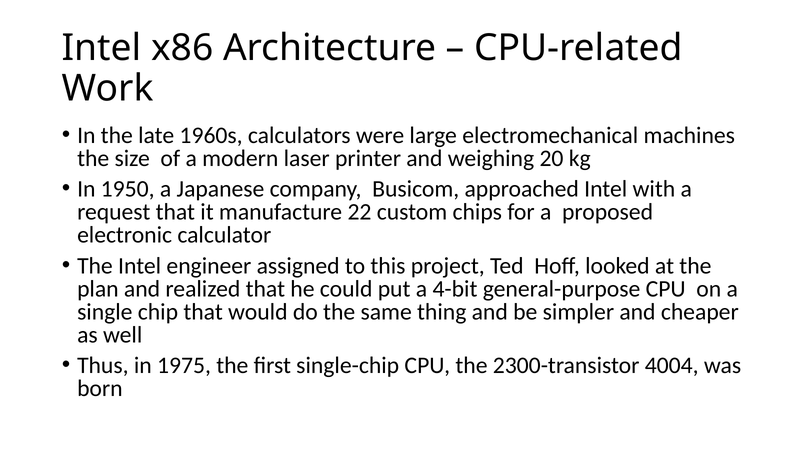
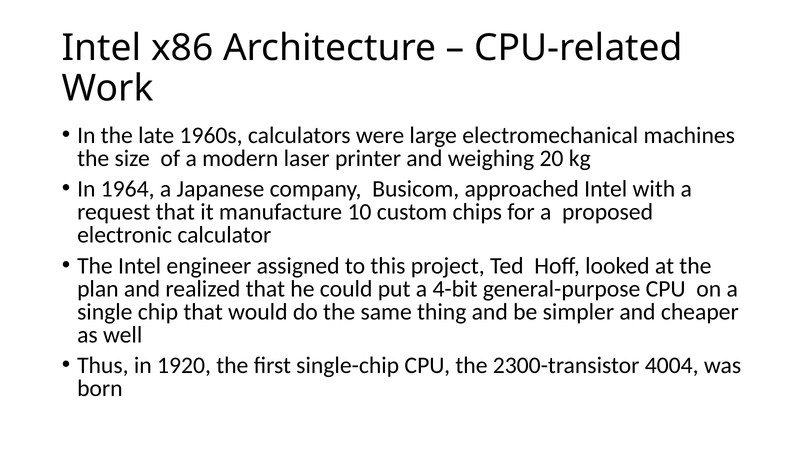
1950: 1950 -> 1964
22: 22 -> 10
1975: 1975 -> 1920
